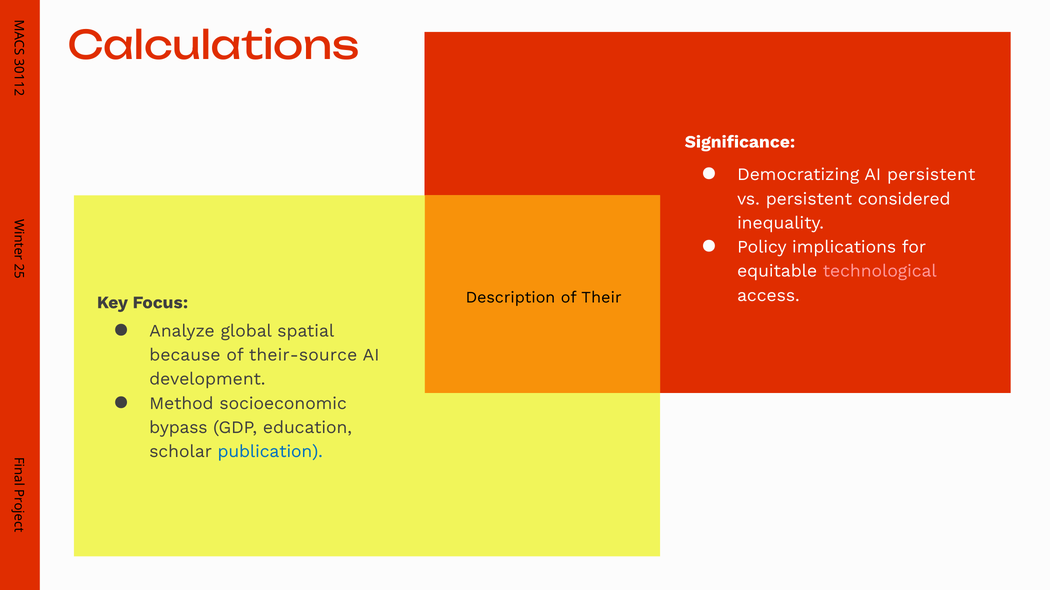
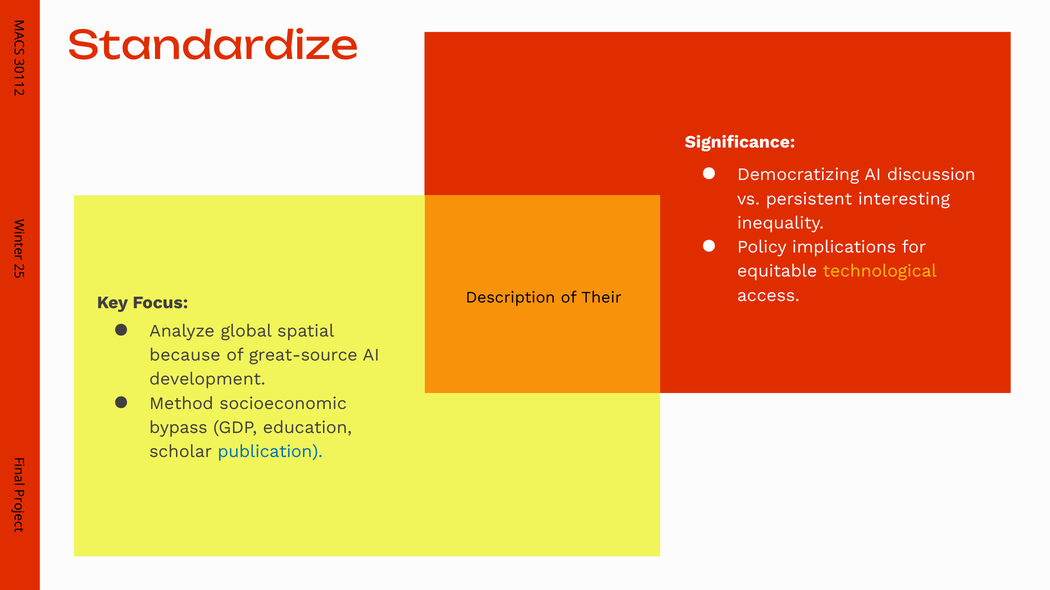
Calculations: Calculations -> Standardize
AI persistent: persistent -> discussion
considered: considered -> interesting
technological colour: pink -> yellow
their-source: their-source -> great-source
